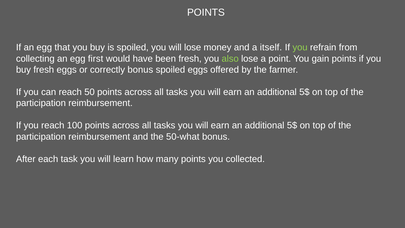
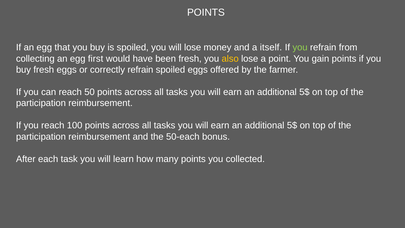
also colour: light green -> yellow
correctly bonus: bonus -> refrain
50-what: 50-what -> 50-each
